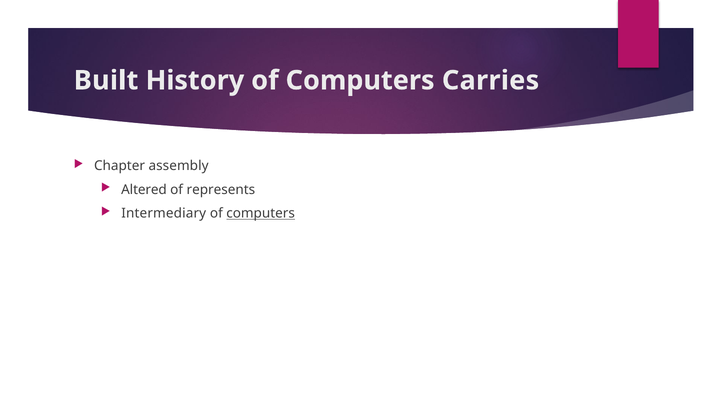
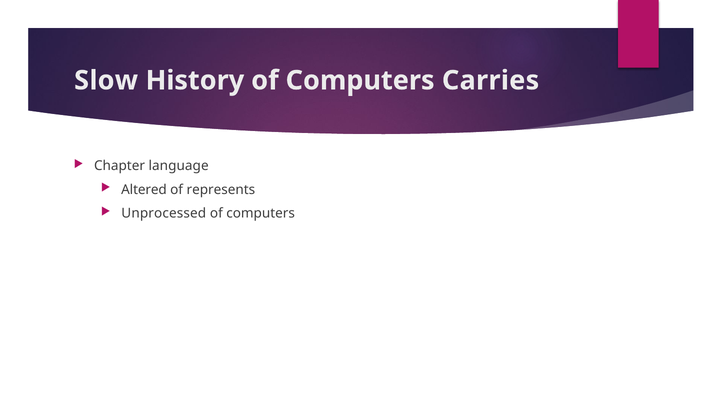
Built: Built -> Slow
assembly: assembly -> language
Intermediary: Intermediary -> Unprocessed
computers at (261, 213) underline: present -> none
